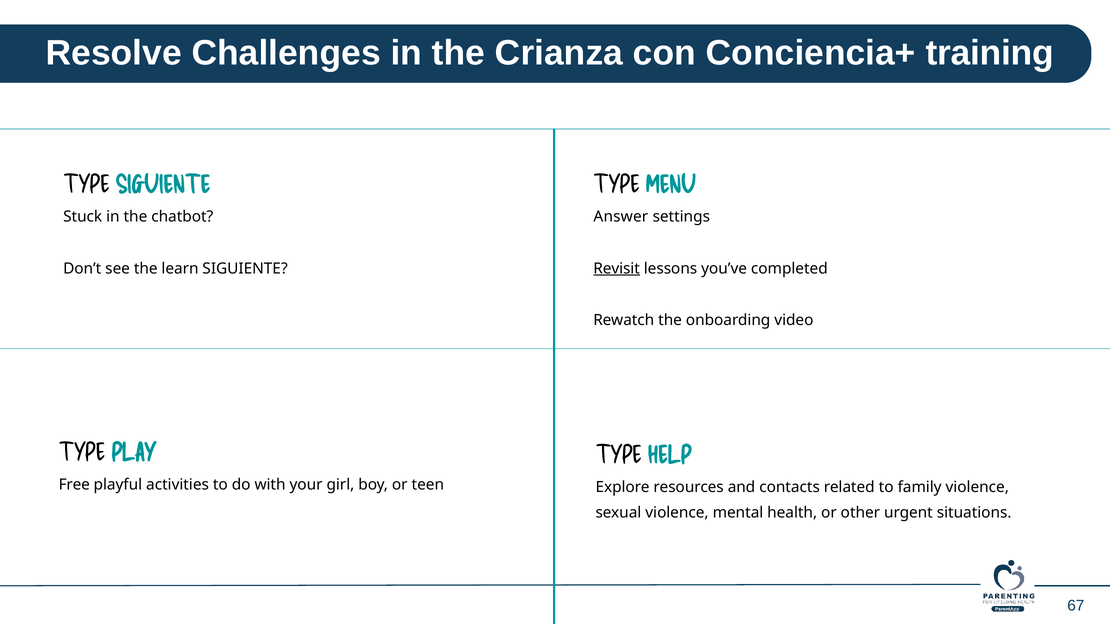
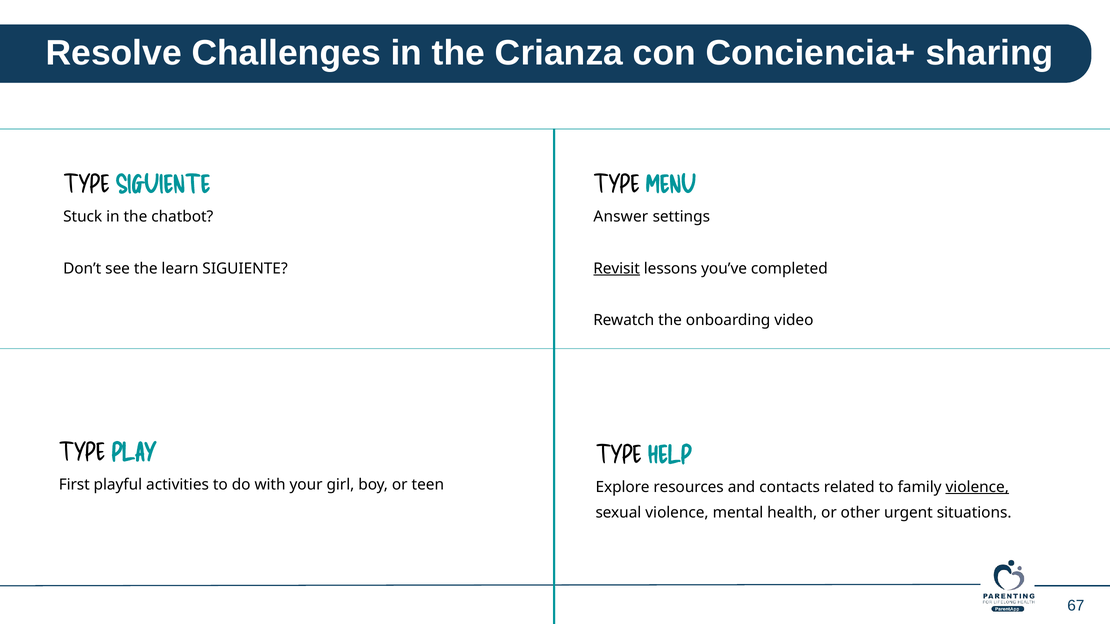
training: training -> sharing
Free: Free -> First
violence at (977, 487) underline: none -> present
